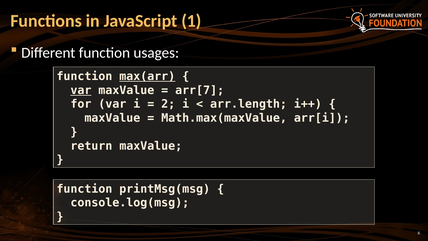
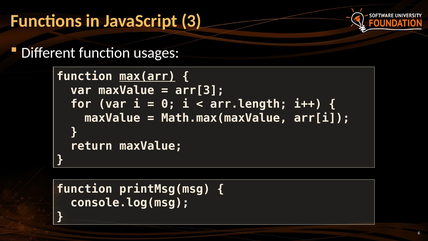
1: 1 -> 3
var at (81, 90) underline: present -> none
arr[7: arr[7 -> arr[3
2: 2 -> 0
